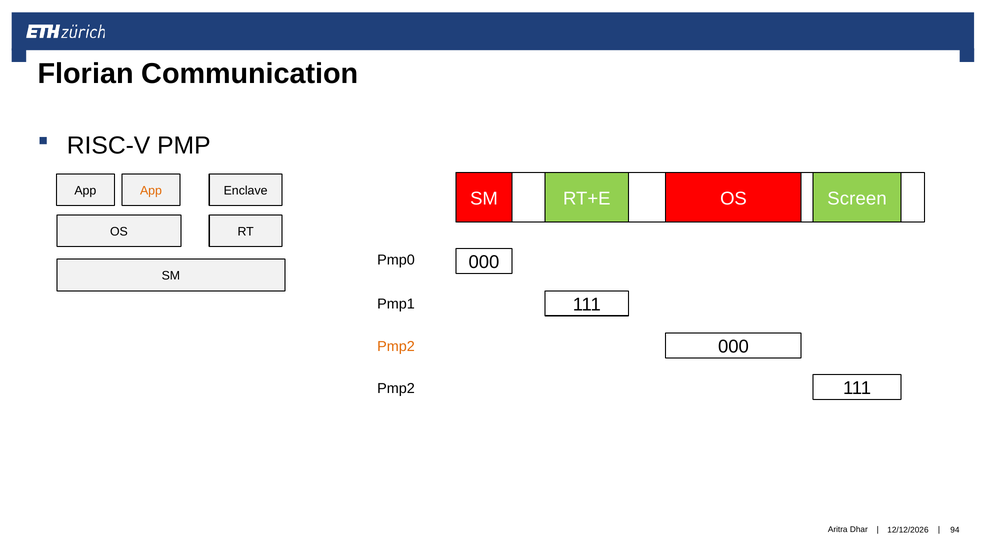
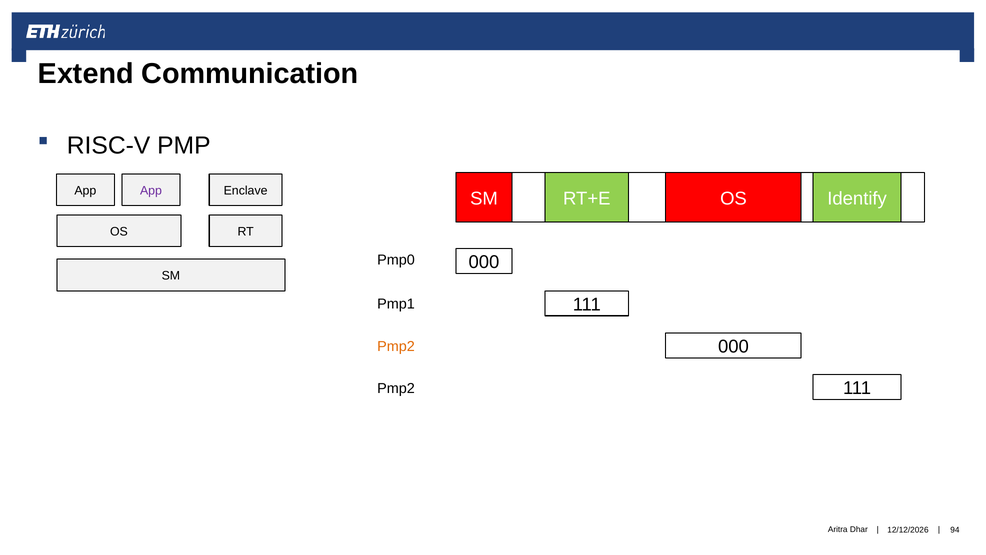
Florian: Florian -> Extend
App at (151, 191) colour: orange -> purple
Screen: Screen -> Identify
